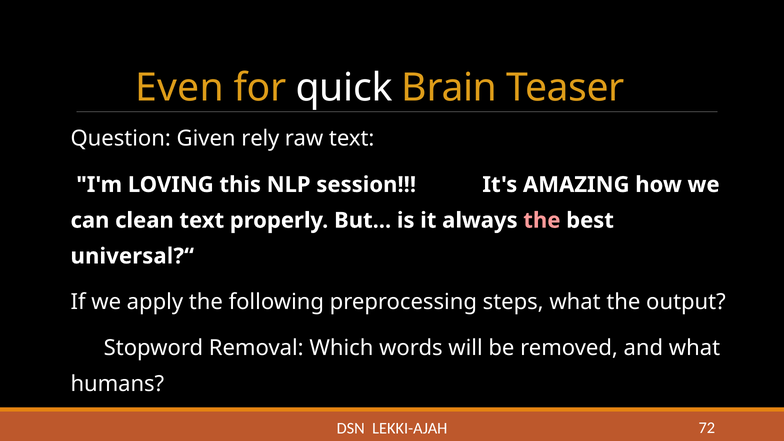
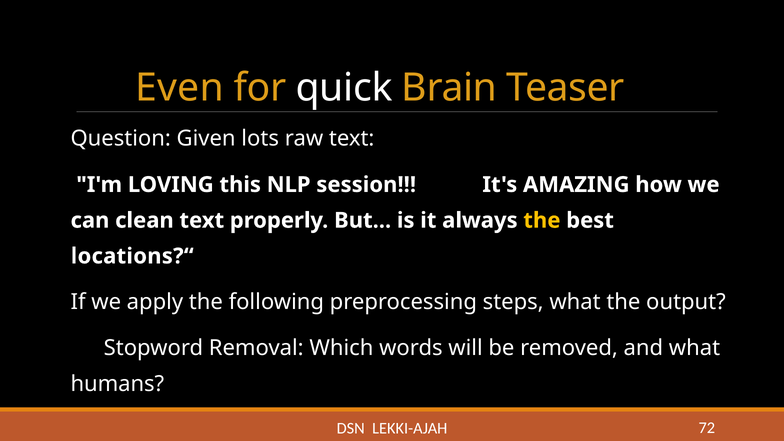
rely: rely -> lots
the at (542, 220) colour: pink -> yellow
universal?“: universal?“ -> locations?“
